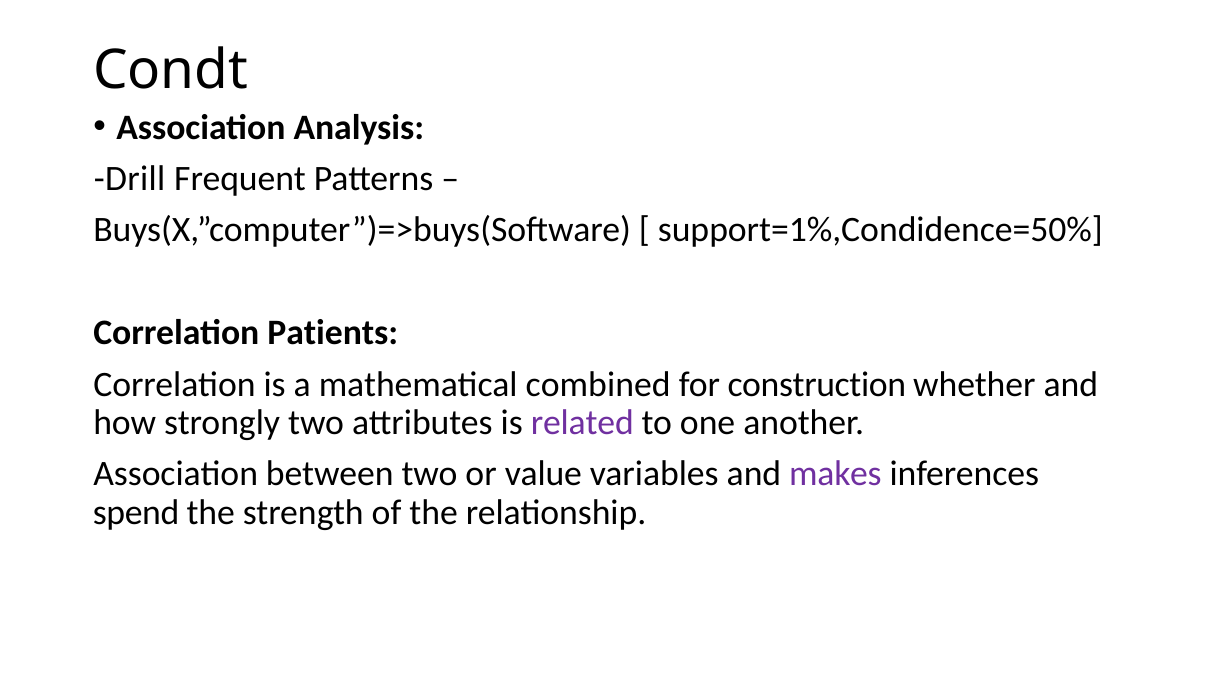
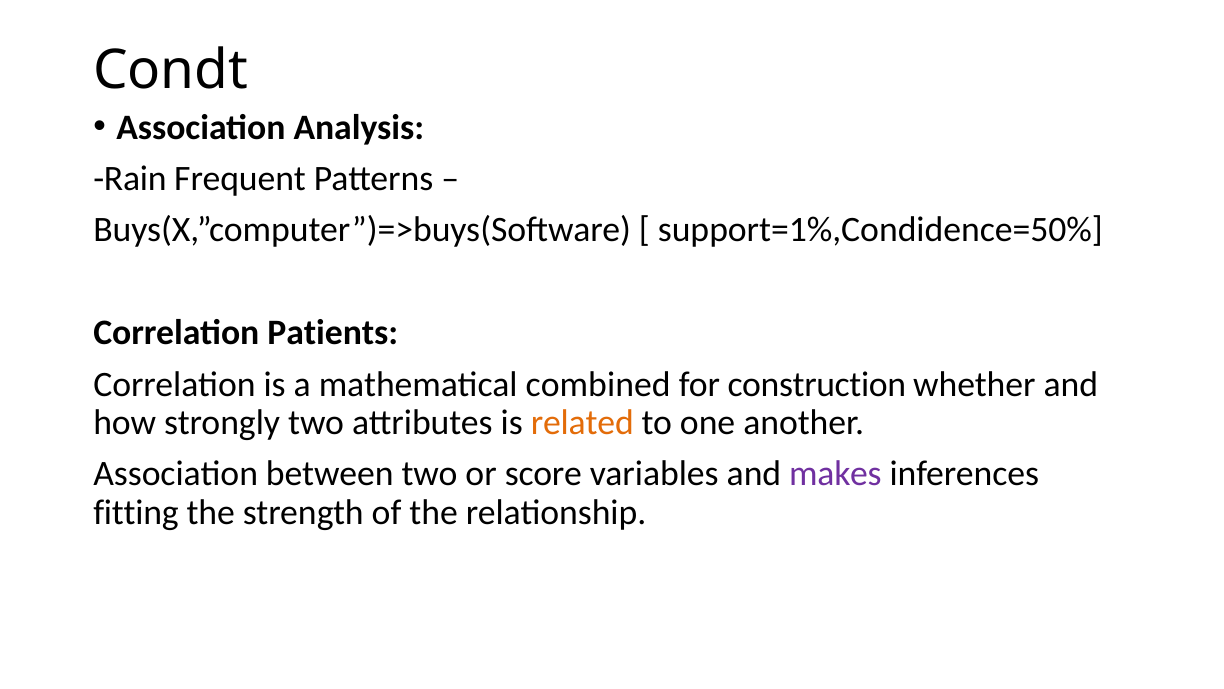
Drill: Drill -> Rain
related colour: purple -> orange
value: value -> score
spend: spend -> fitting
